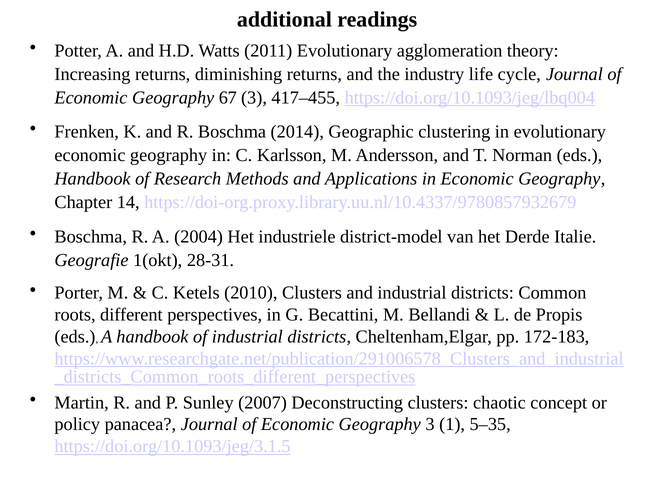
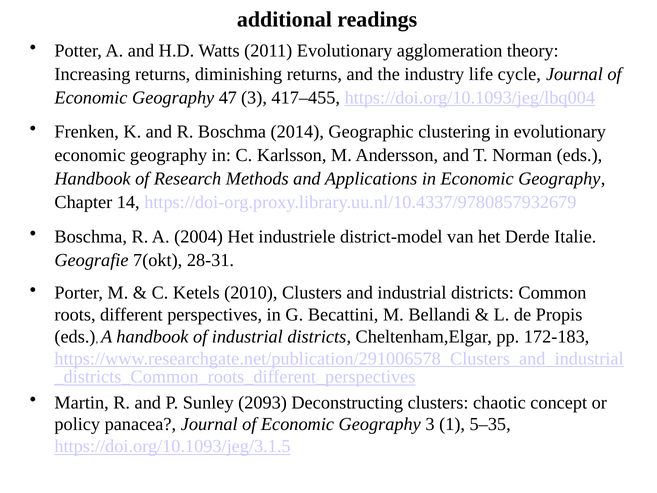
67: 67 -> 47
1(okt: 1(okt -> 7(okt
2007: 2007 -> 2093
